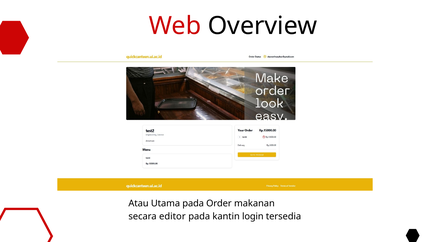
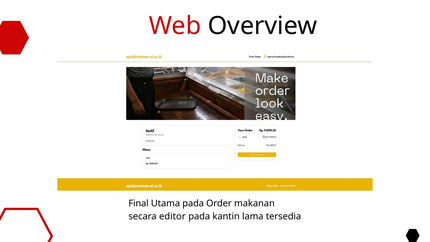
Atau: Atau -> Final
login: login -> lama
